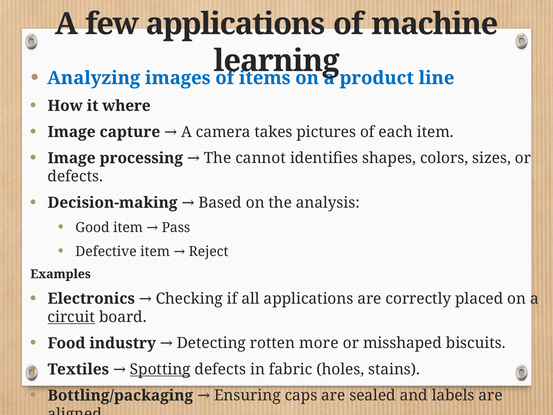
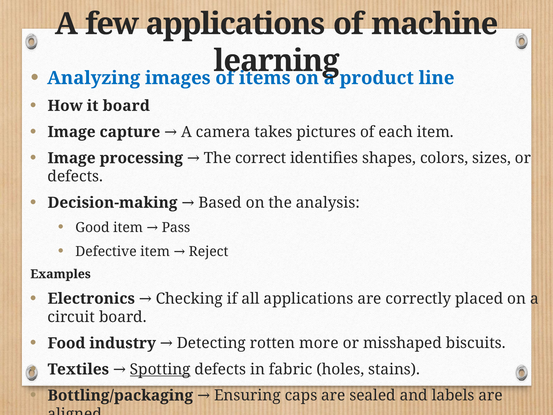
it where: where -> board
cannot: cannot -> correct
circuit underline: present -> none
